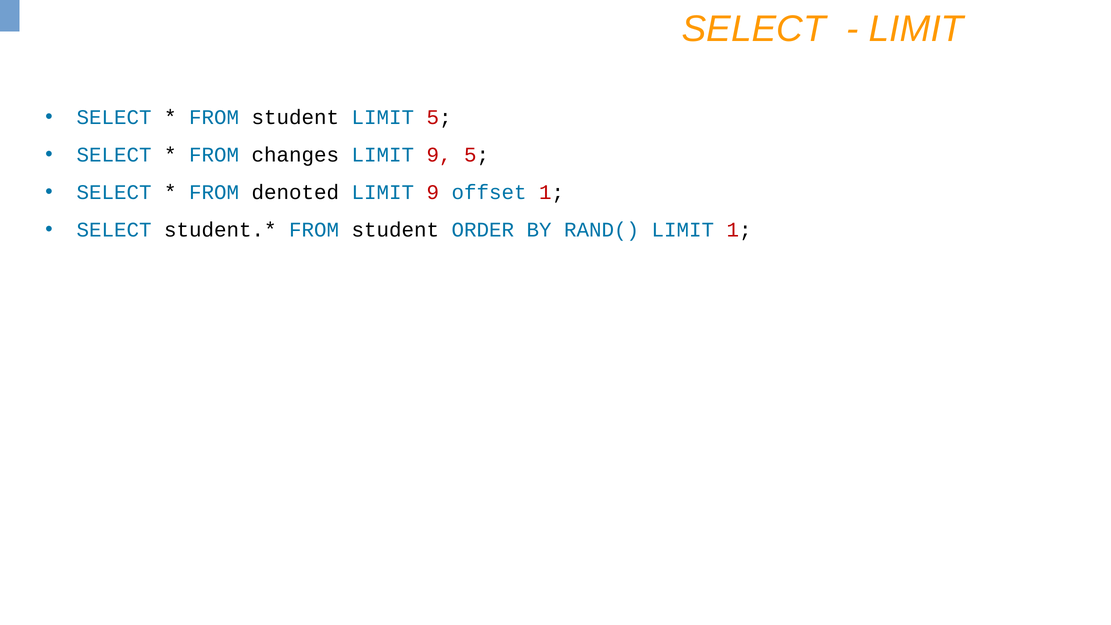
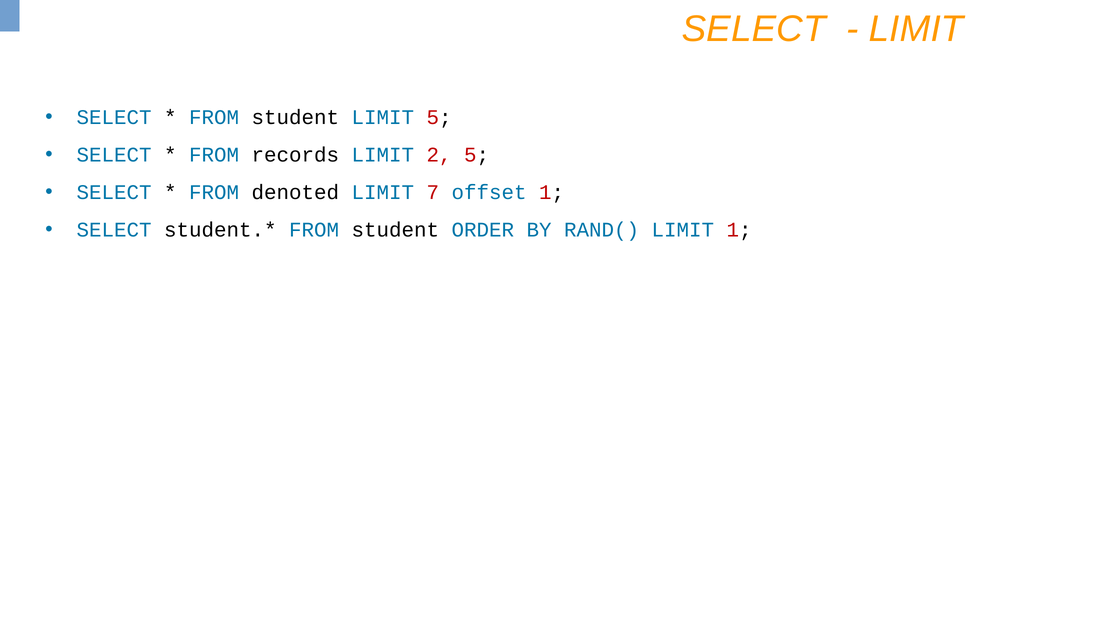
changes: changes -> records
9 at (439, 155): 9 -> 2
9 at (433, 193): 9 -> 7
